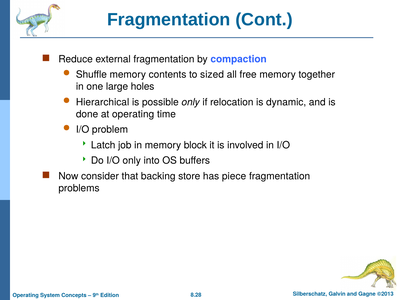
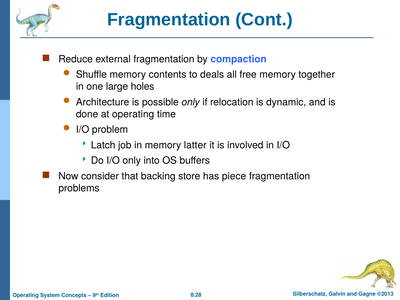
sized: sized -> deals
Hierarchical: Hierarchical -> Architecture
block: block -> latter
